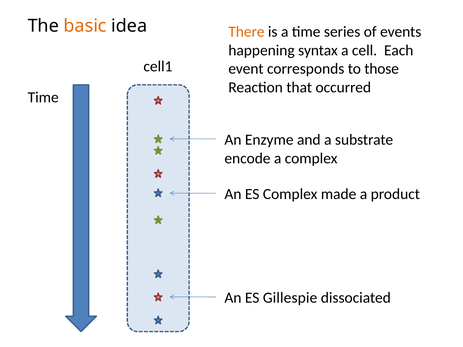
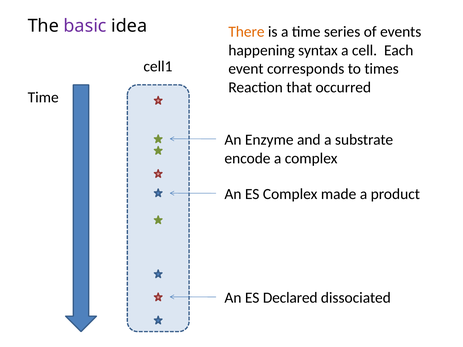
basic colour: orange -> purple
those: those -> times
Gillespie: Gillespie -> Declared
